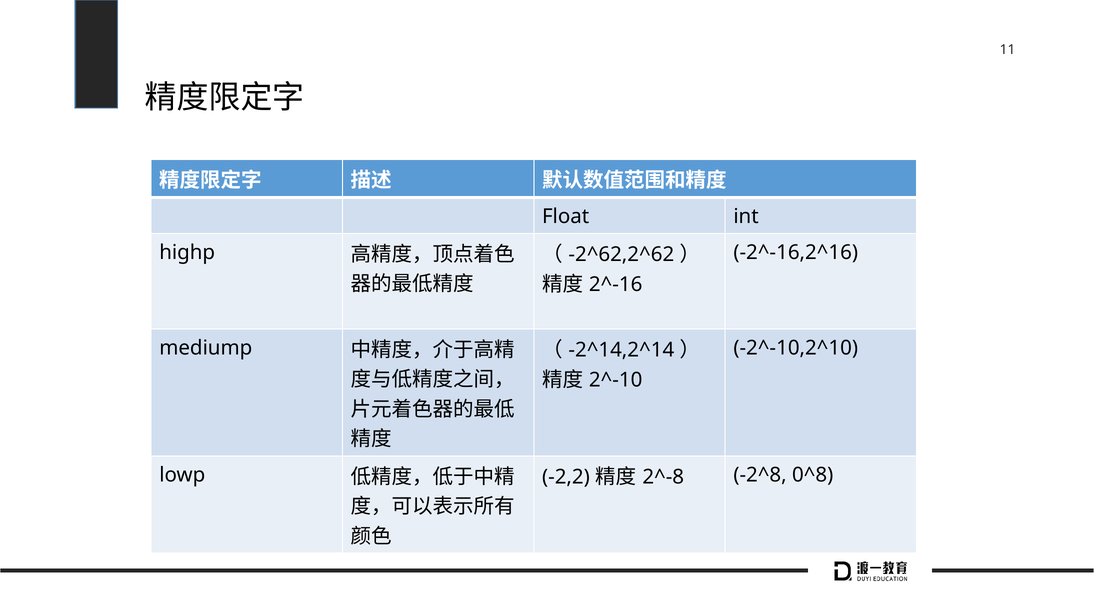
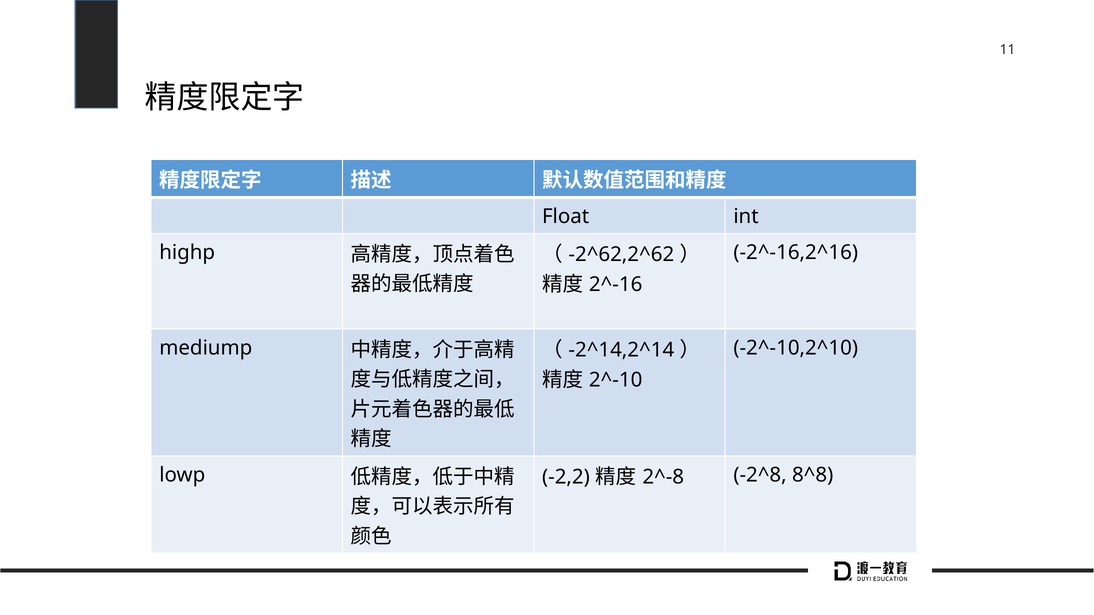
0^8: 0^8 -> 8^8
